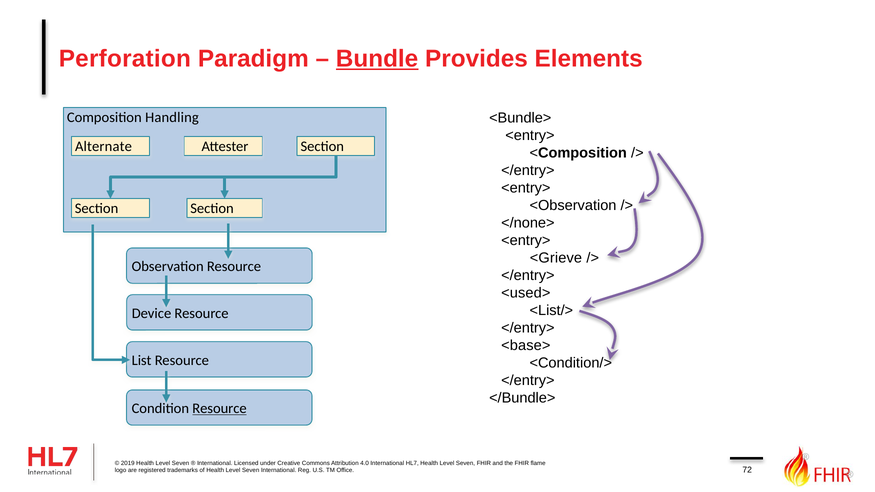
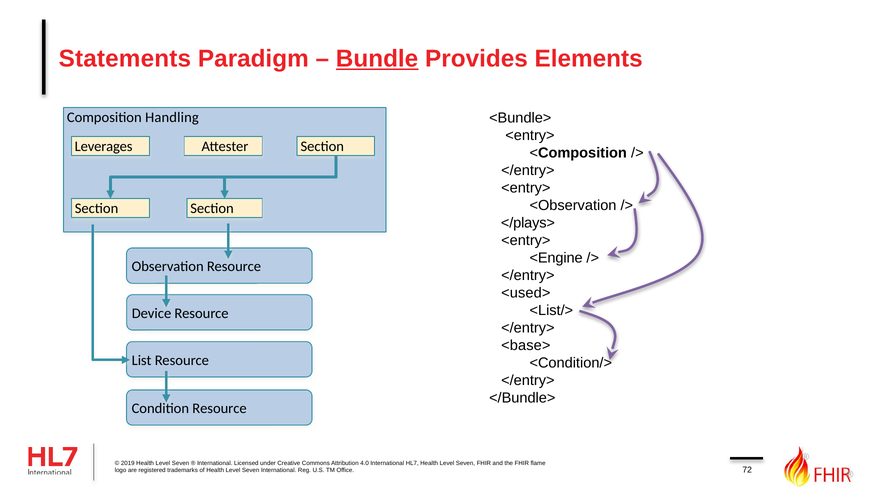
Perforation: Perforation -> Statements
Alternate: Alternate -> Leverages
</none>: </none> -> </plays>
<Grieve: <Grieve -> <Engine
Resource at (219, 409) underline: present -> none
